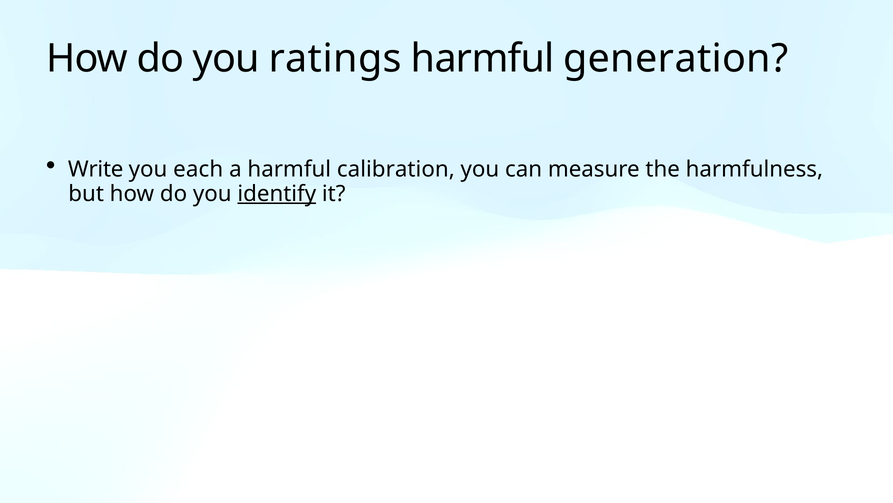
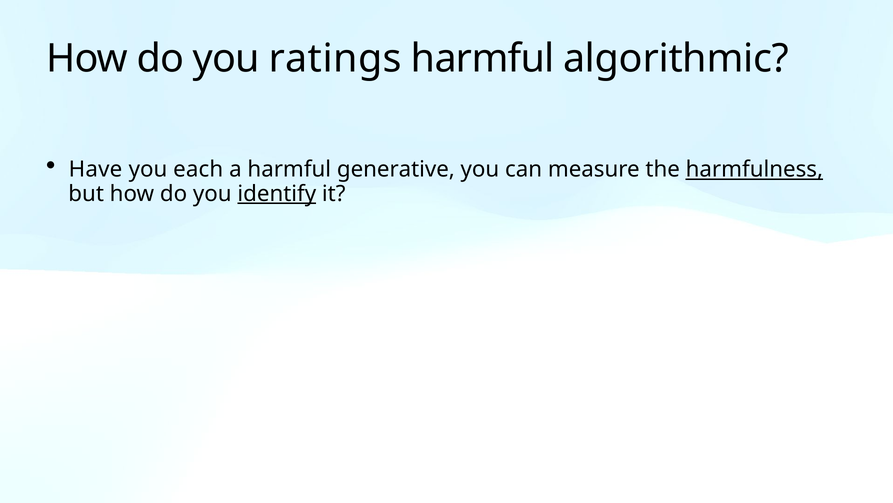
generation: generation -> algorithmic
Write: Write -> Have
calibration: calibration -> generative
harmfulness underline: none -> present
